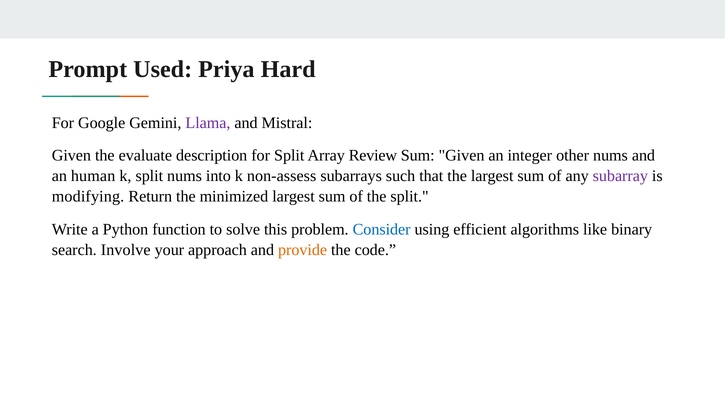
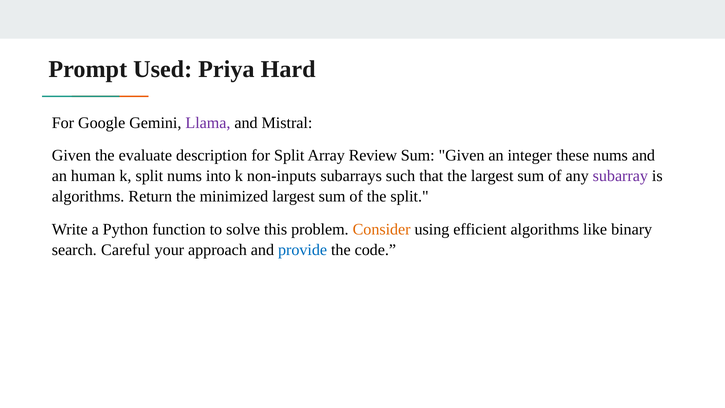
other: other -> these
non-assess: non-assess -> non-inputs
modifying at (88, 197): modifying -> algorithms
Consider colour: blue -> orange
Involve: Involve -> Careful
provide colour: orange -> blue
